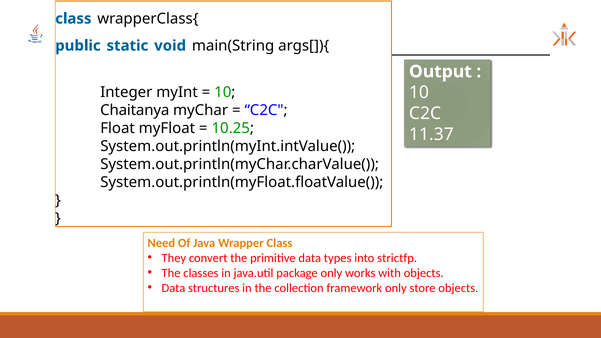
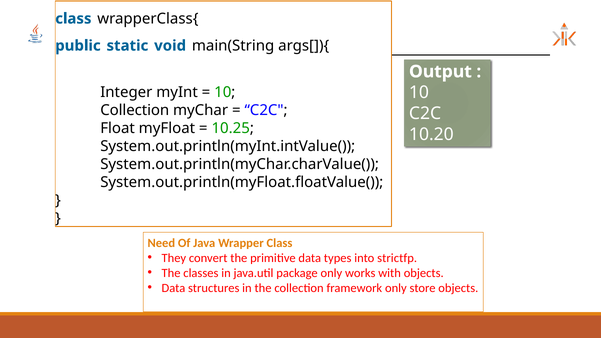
Chaitanya at (135, 110): Chaitanya -> Collection
11.37: 11.37 -> 10.20
